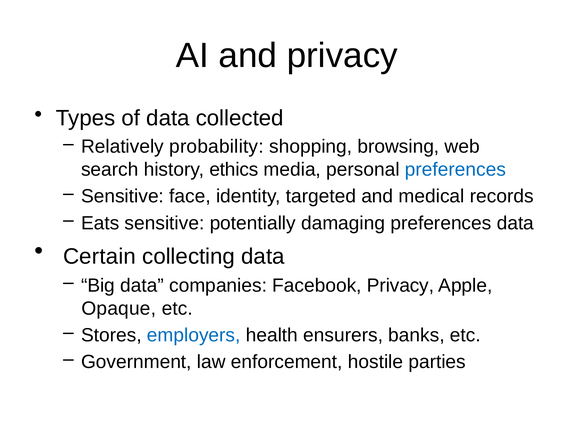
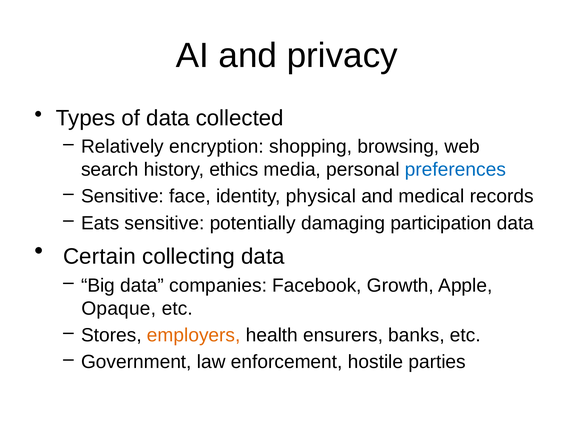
probability: probability -> encryption
targeted: targeted -> physical
damaging preferences: preferences -> participation
Facebook Privacy: Privacy -> Growth
employers colour: blue -> orange
